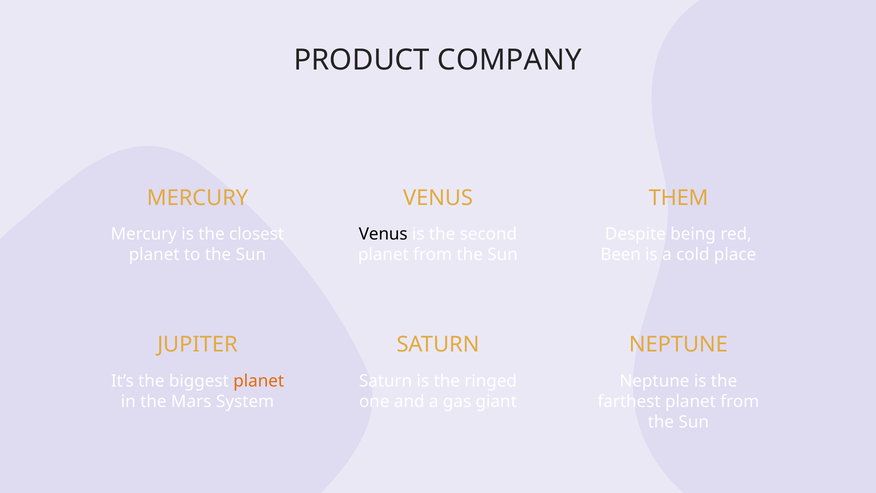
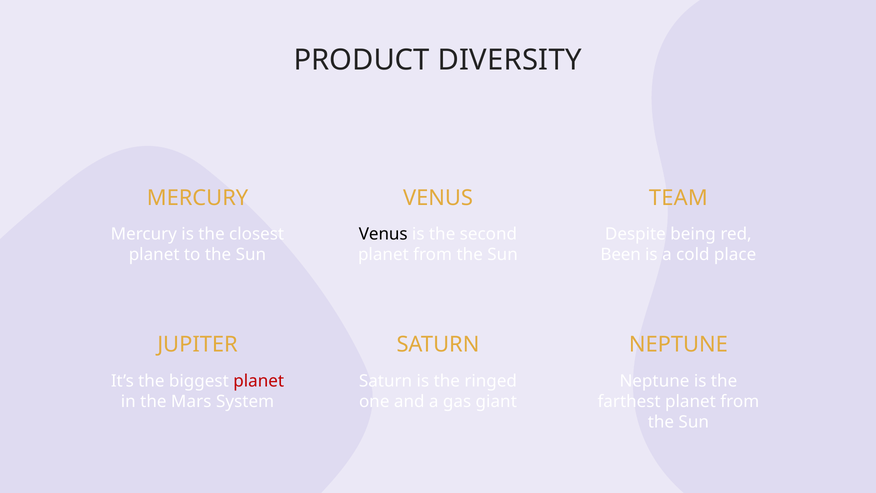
COMPANY: COMPANY -> DIVERSITY
THEM: THEM -> TEAM
planet at (259, 381) colour: orange -> red
